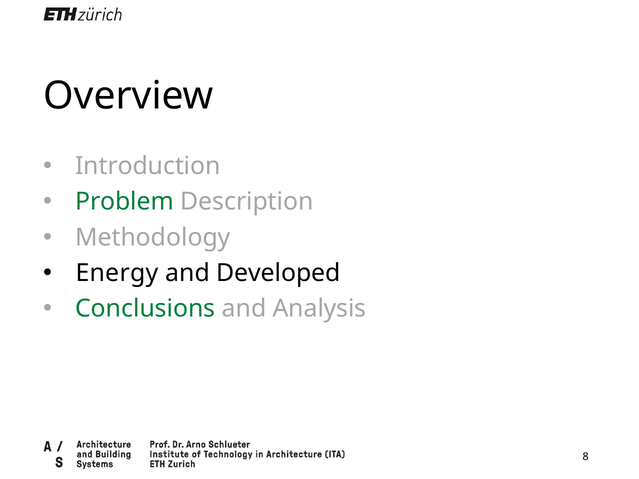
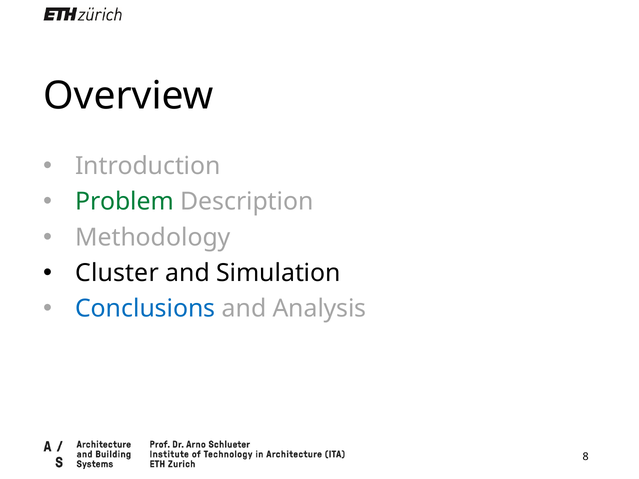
Energy: Energy -> Cluster
Developed: Developed -> Simulation
Conclusions colour: green -> blue
